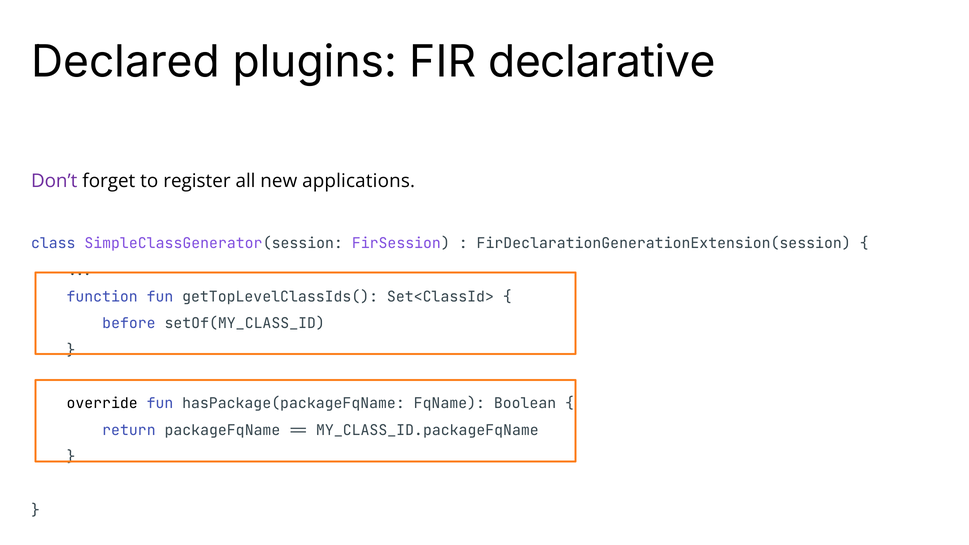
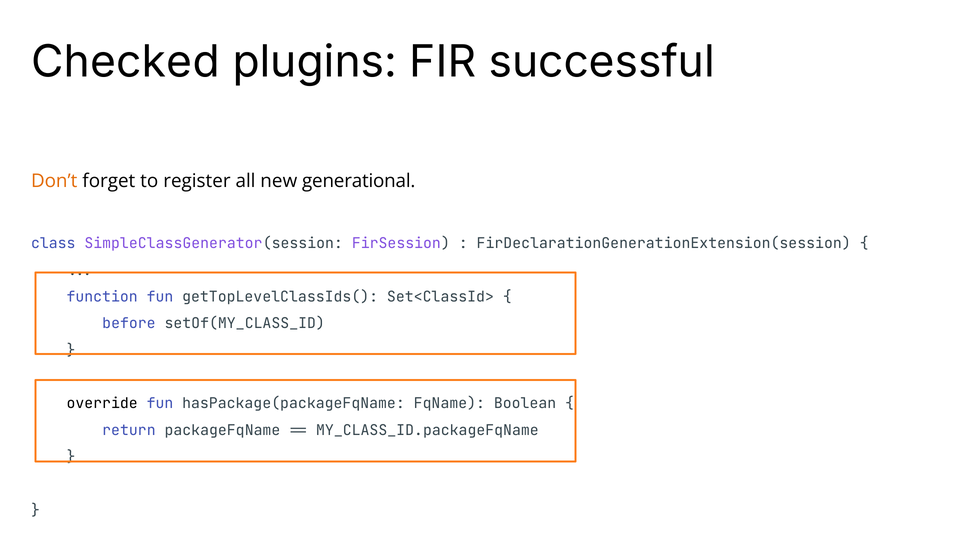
Declared: Declared -> Checked
declarative: declarative -> successful
Don’t colour: purple -> orange
applications: applications -> generational
